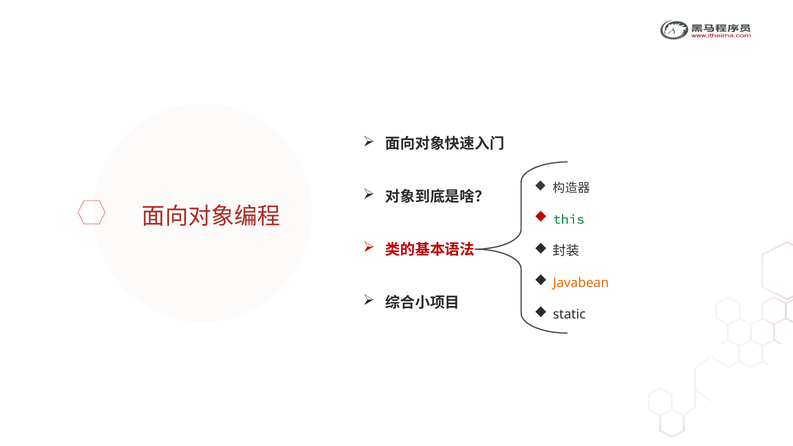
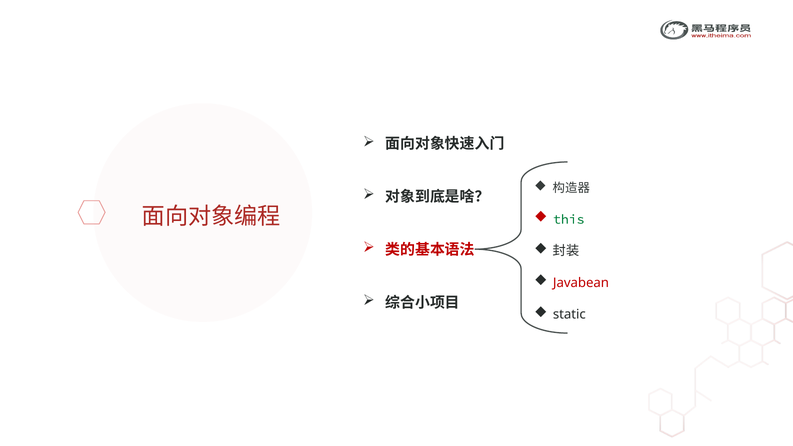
Javabean colour: orange -> red
